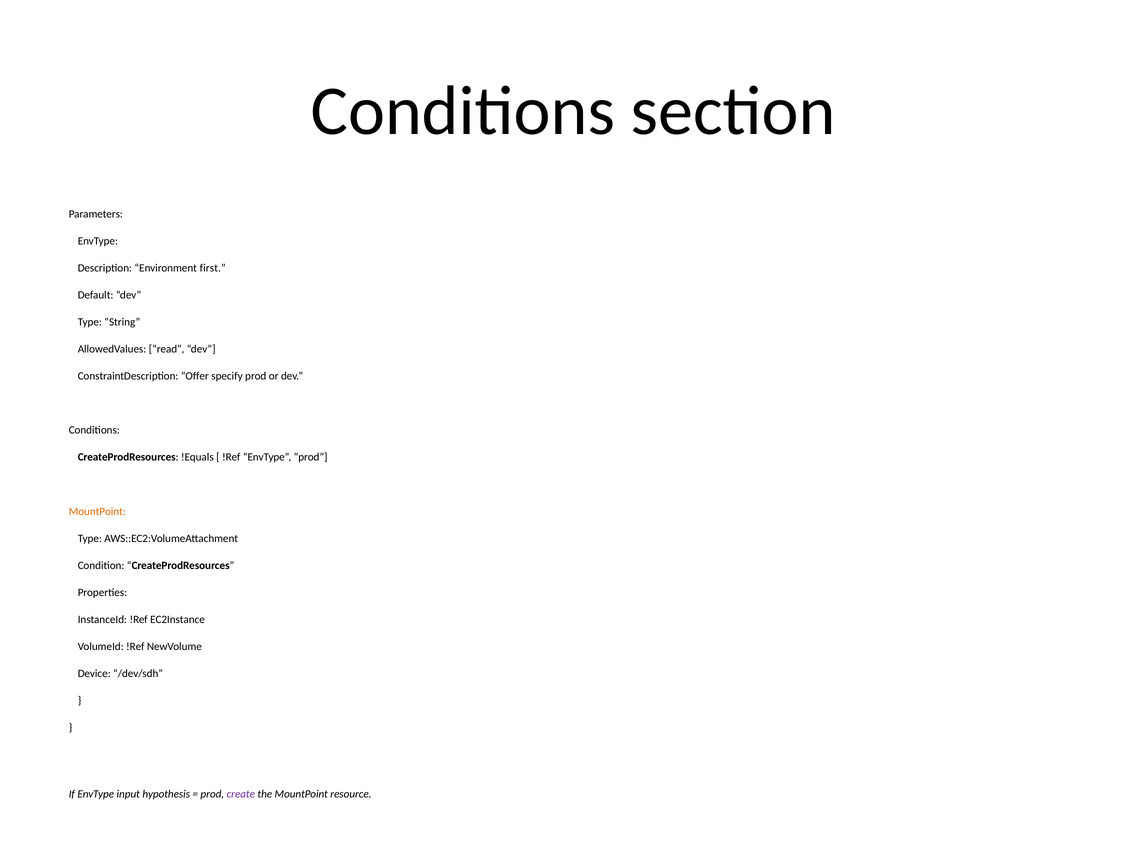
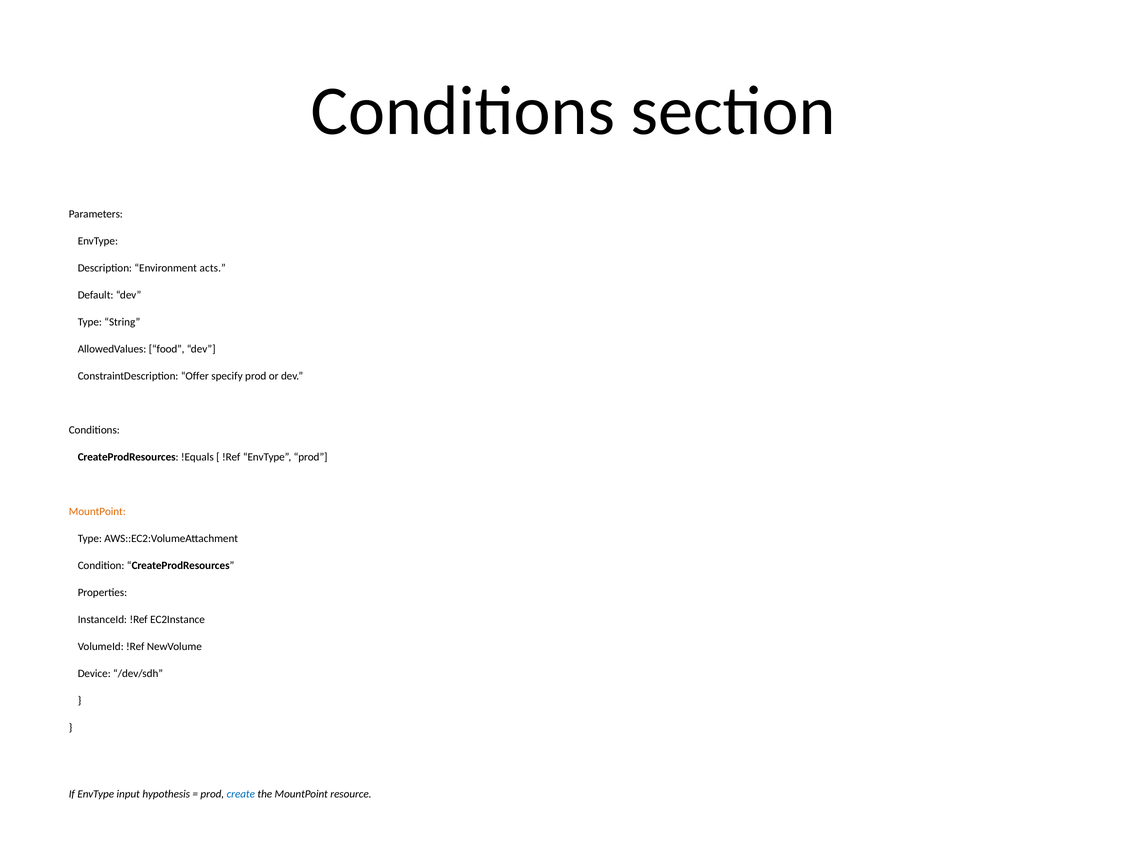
first: first -> acts
read: read -> food
create colour: purple -> blue
